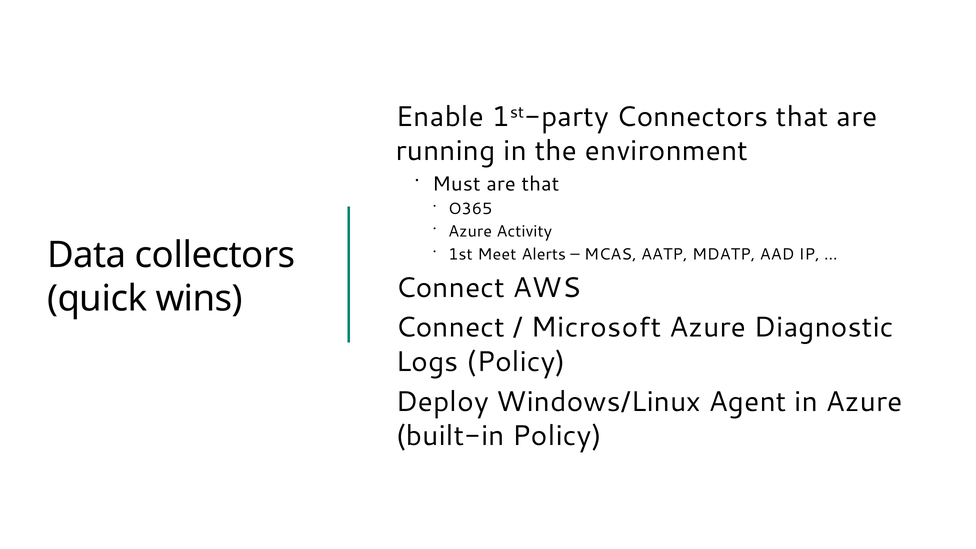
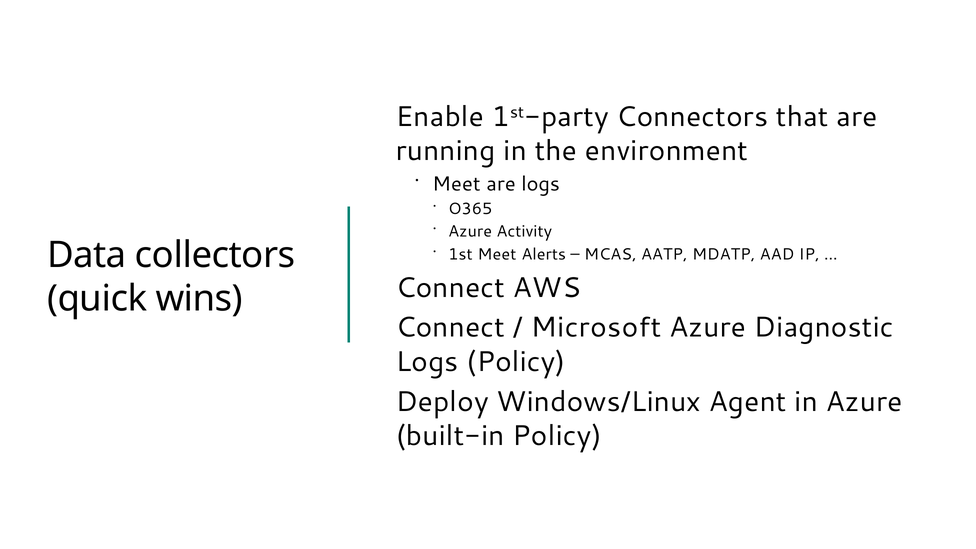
Must at (456, 184): Must -> Meet
are that: that -> logs
